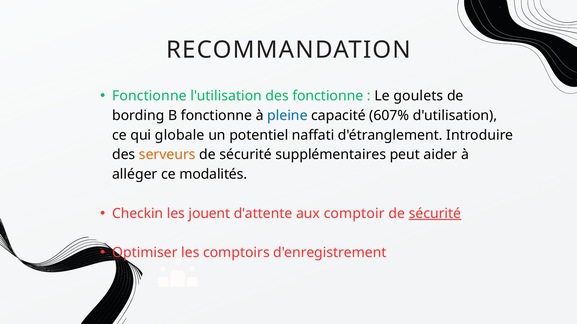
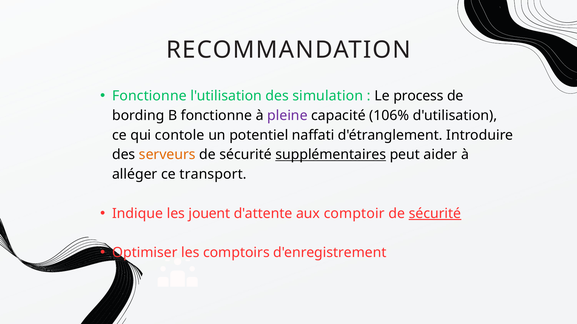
des fonctionne: fonctionne -> simulation
goulets: goulets -> process
pleine colour: blue -> purple
607%: 607% -> 106%
globale: globale -> contole
supplémentaires underline: none -> present
modalités: modalités -> transport
Checkin: Checkin -> Indique
